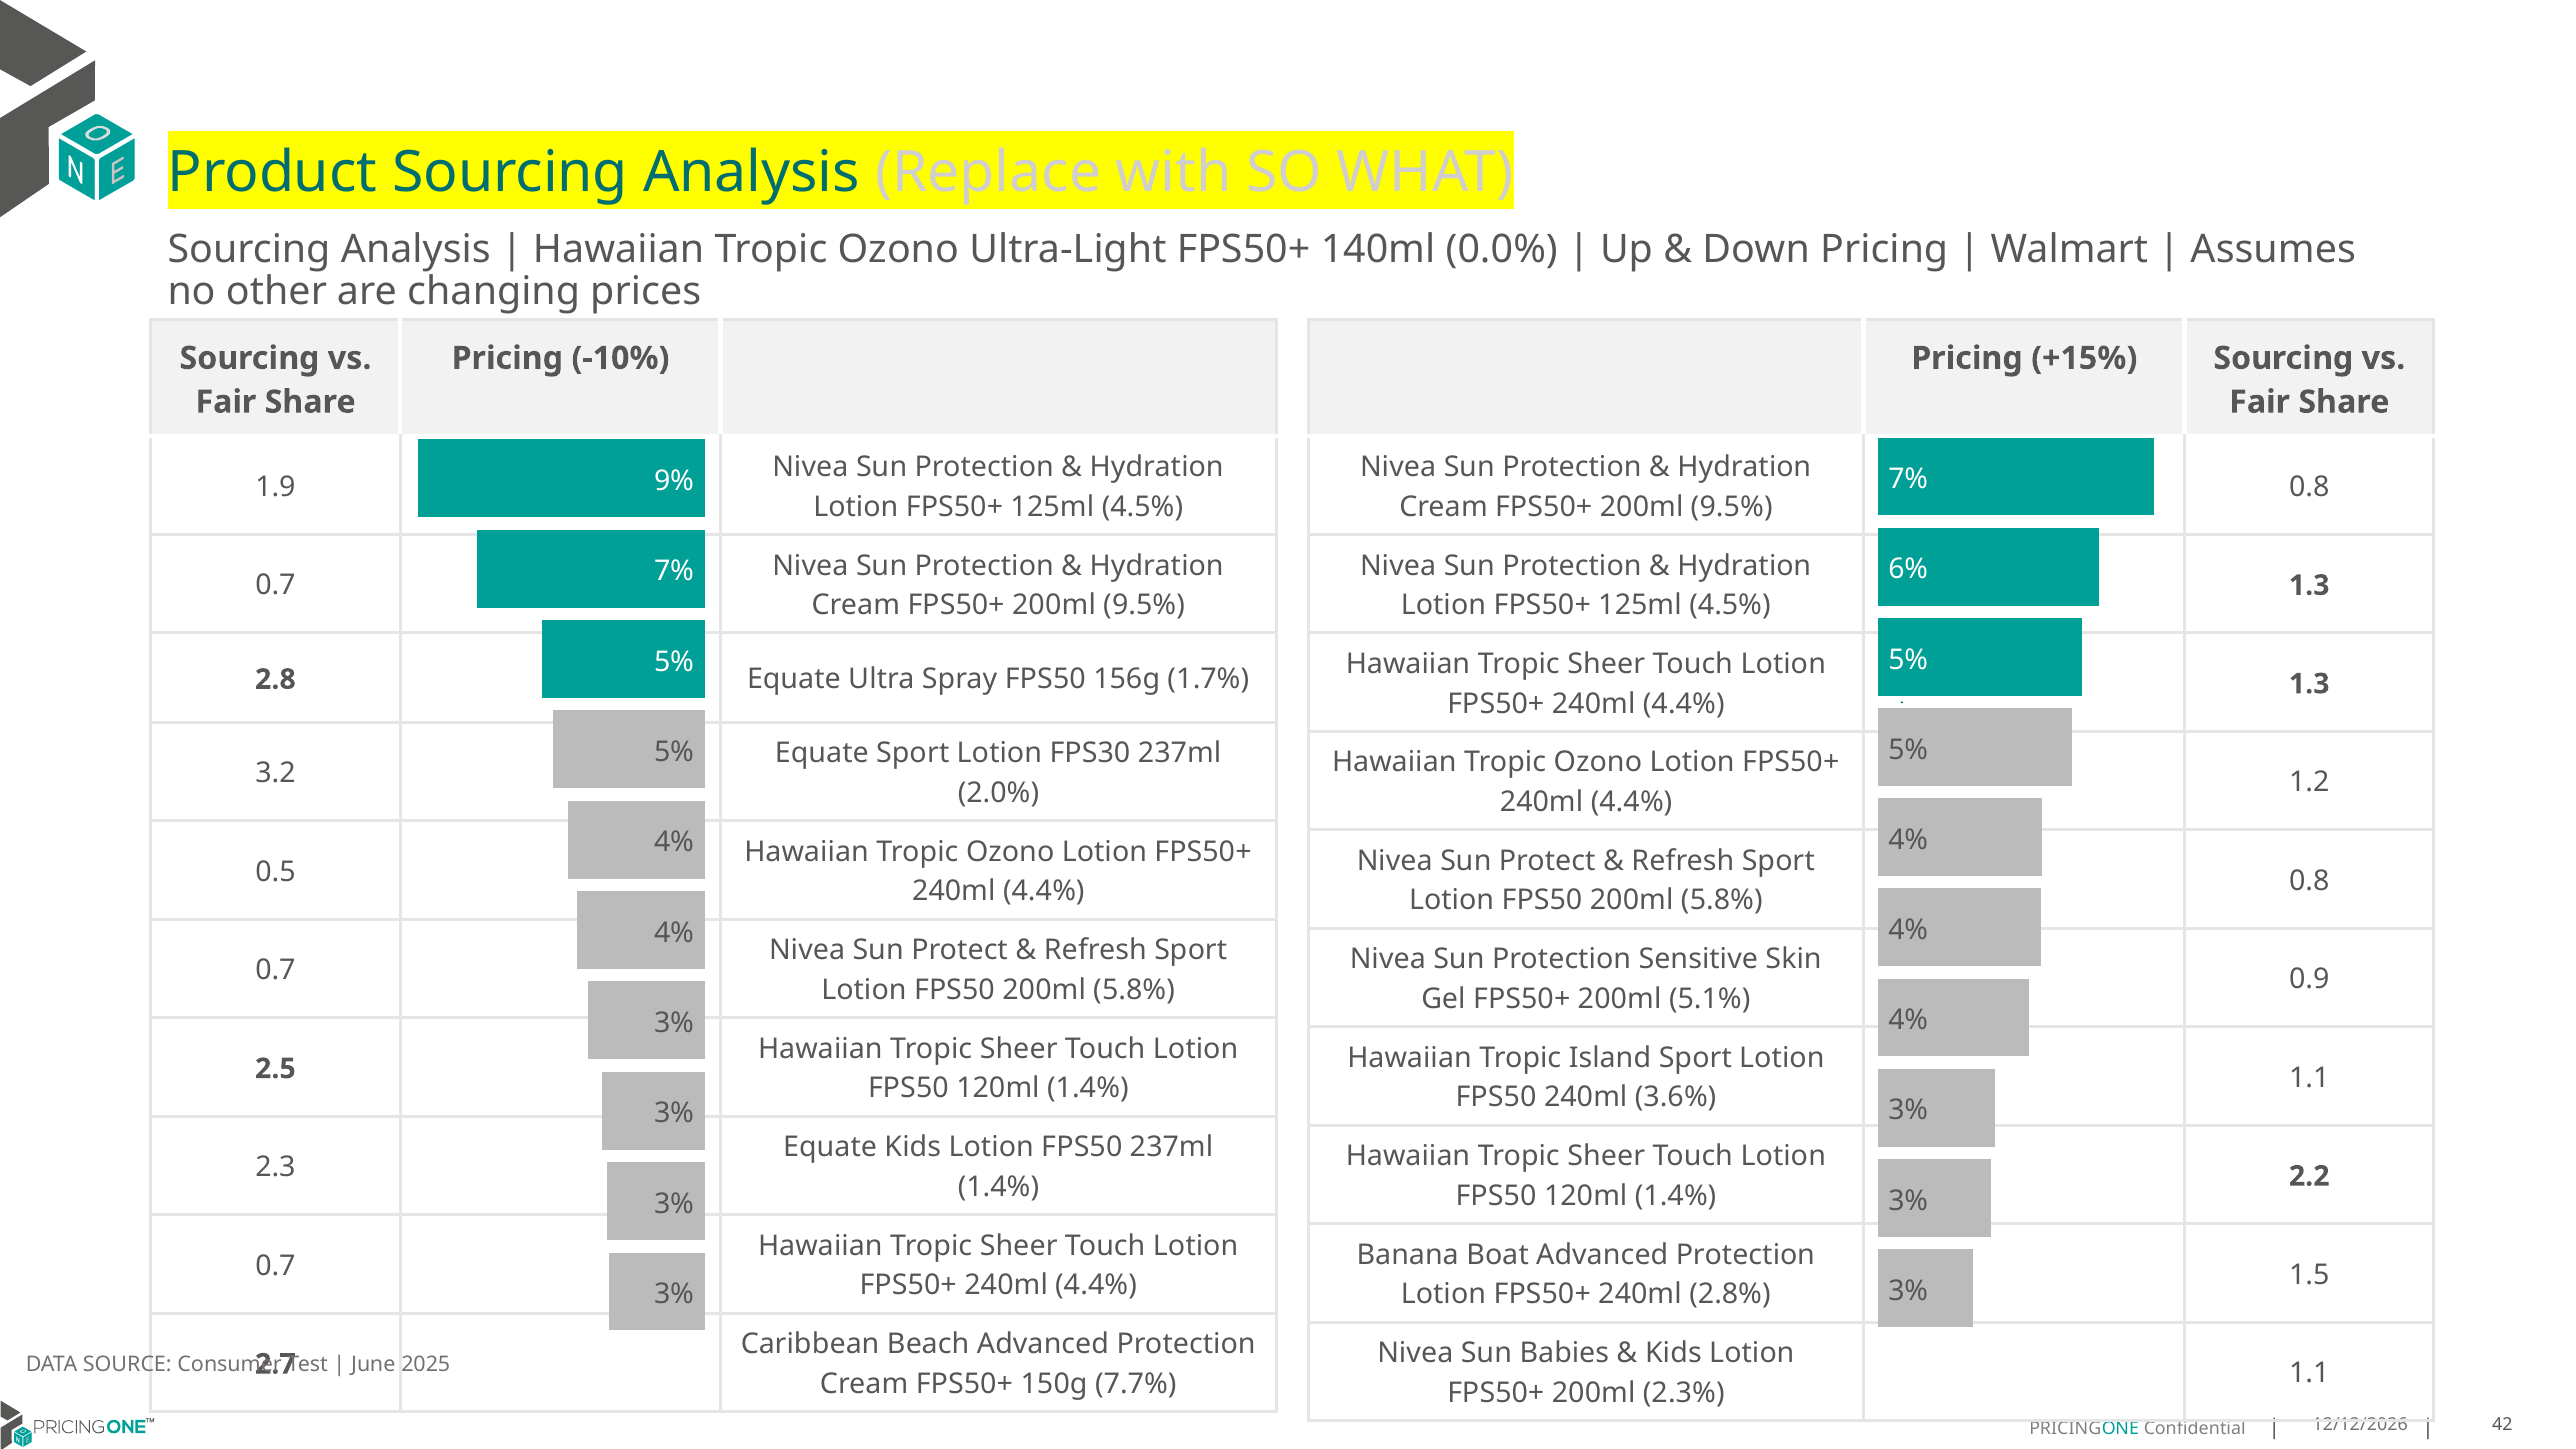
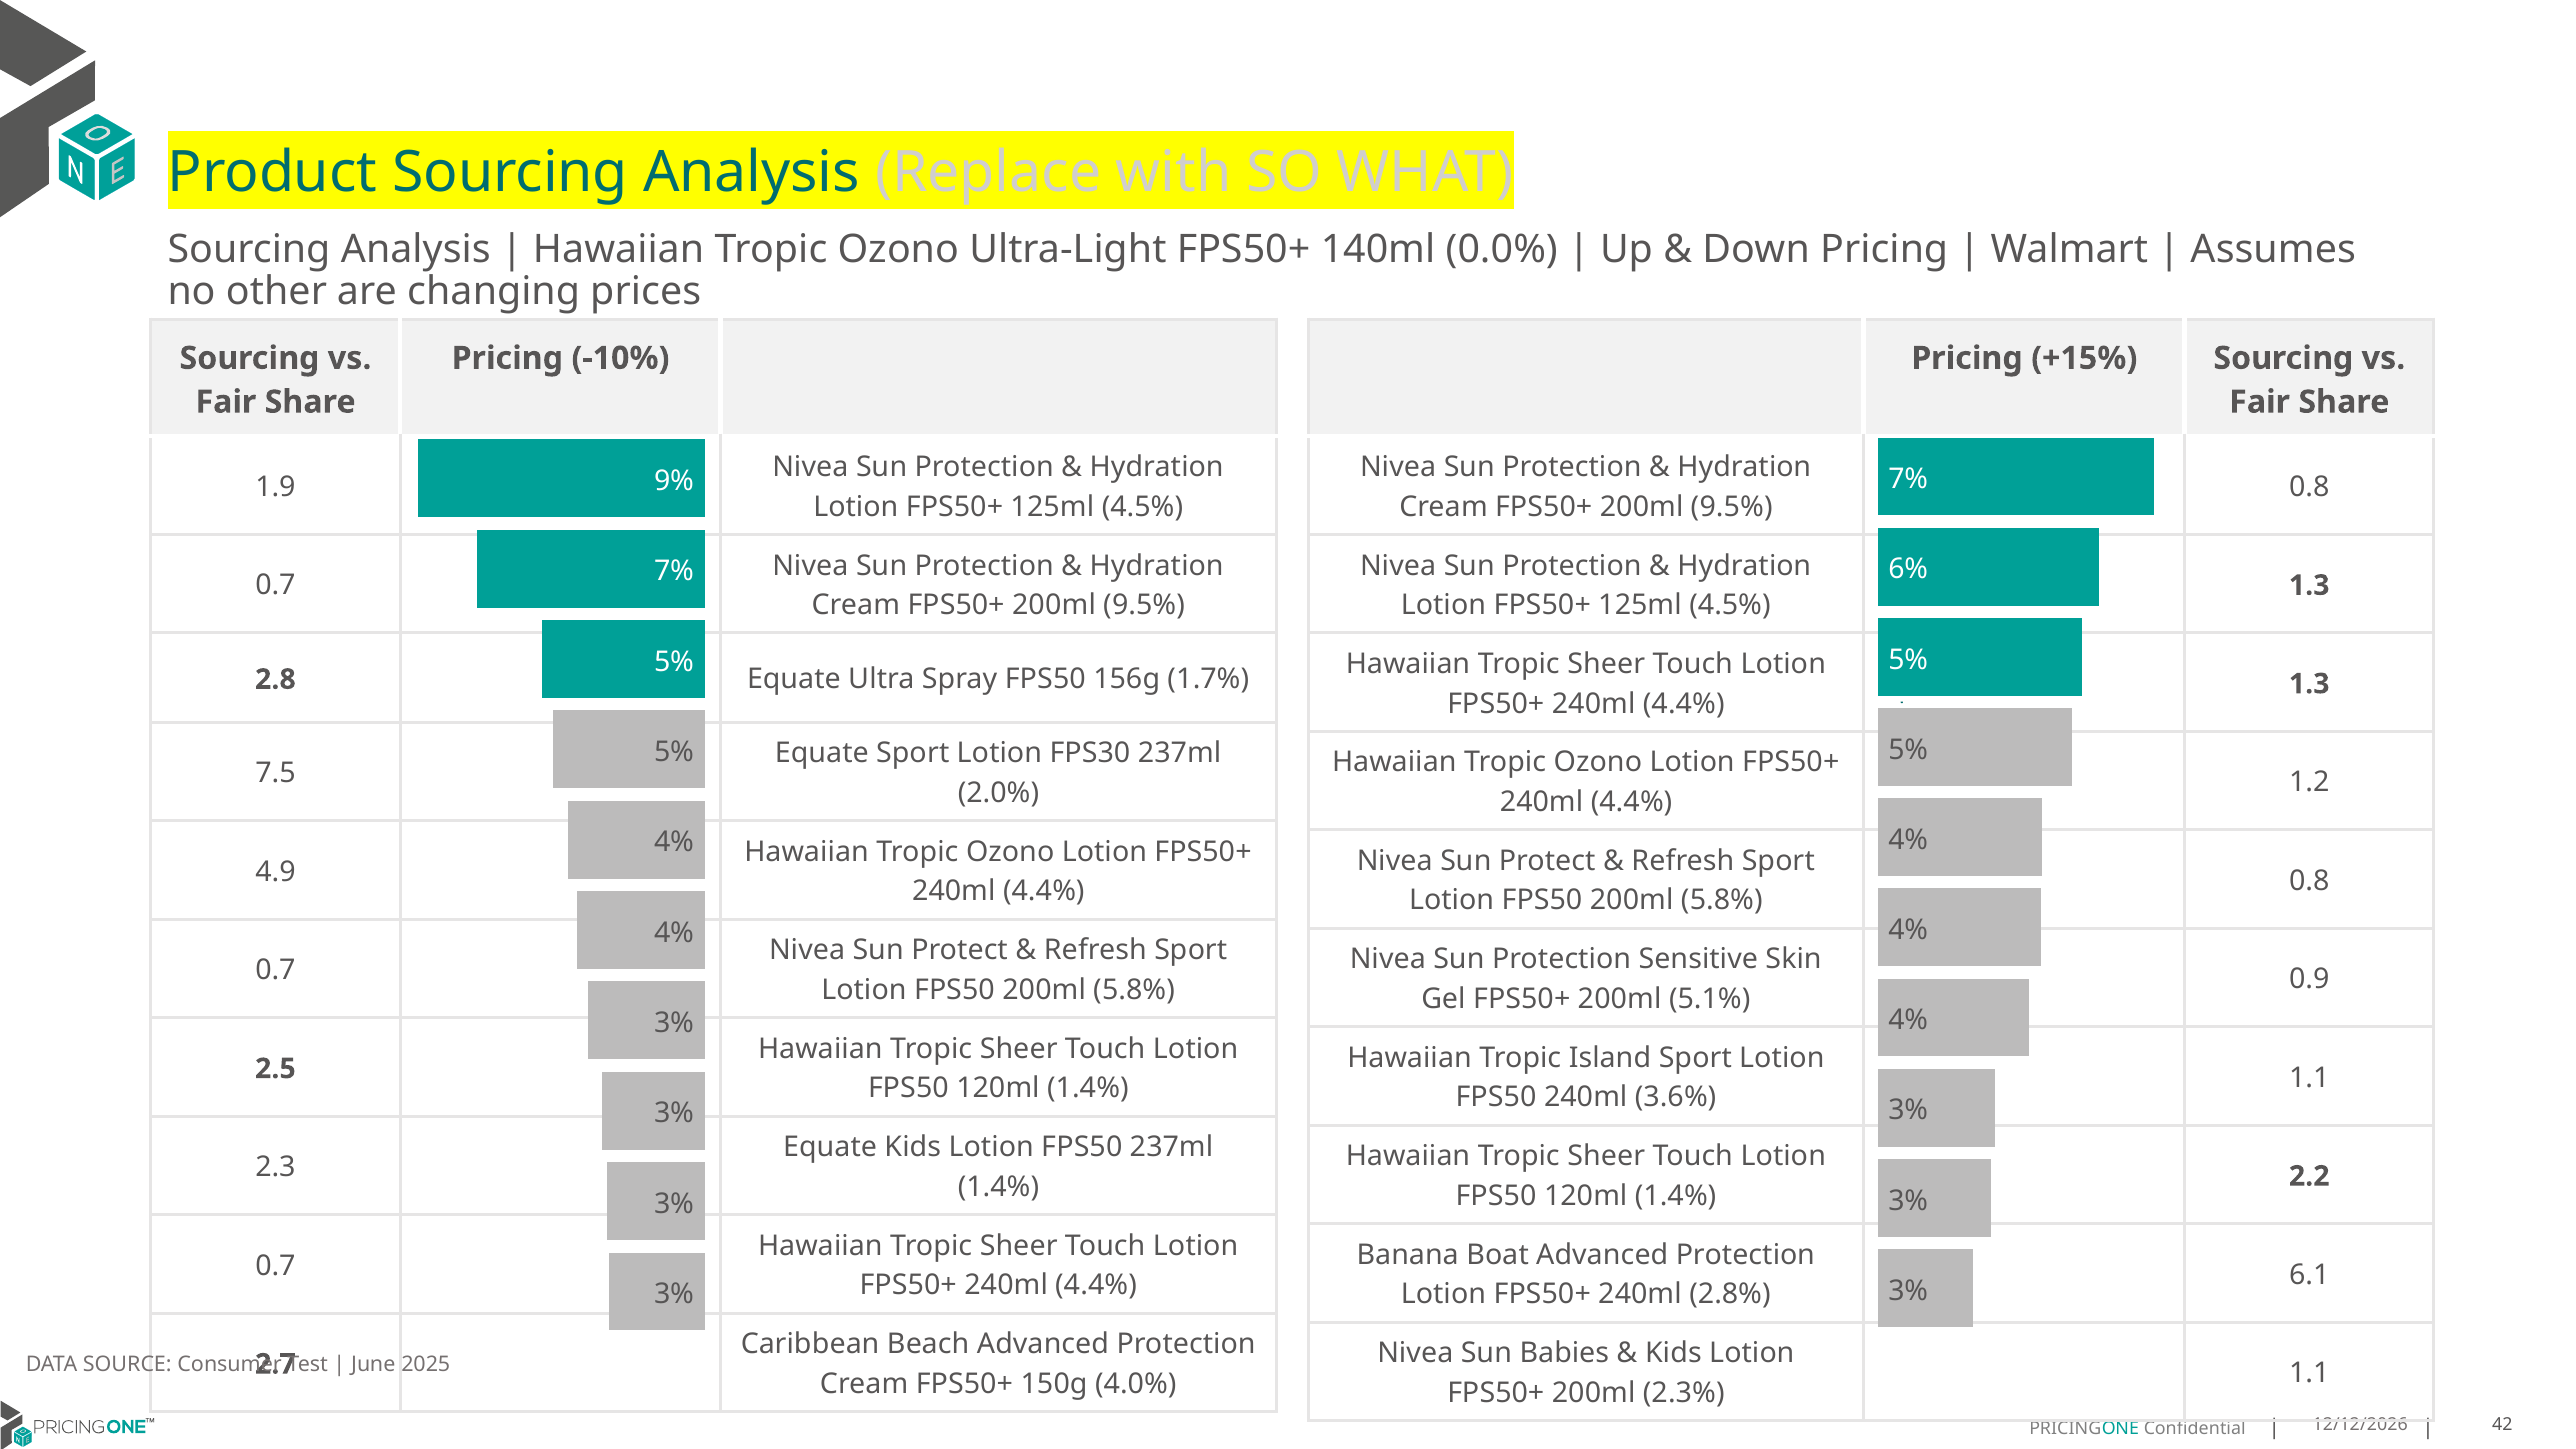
3.2: 3.2 -> 7.5
0.5: 0.5 -> 4.9
1.5: 1.5 -> 6.1
7.7%: 7.7% -> 4.0%
